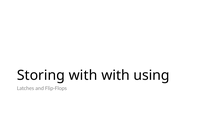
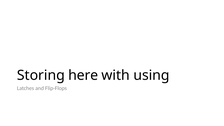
Storing with: with -> here
